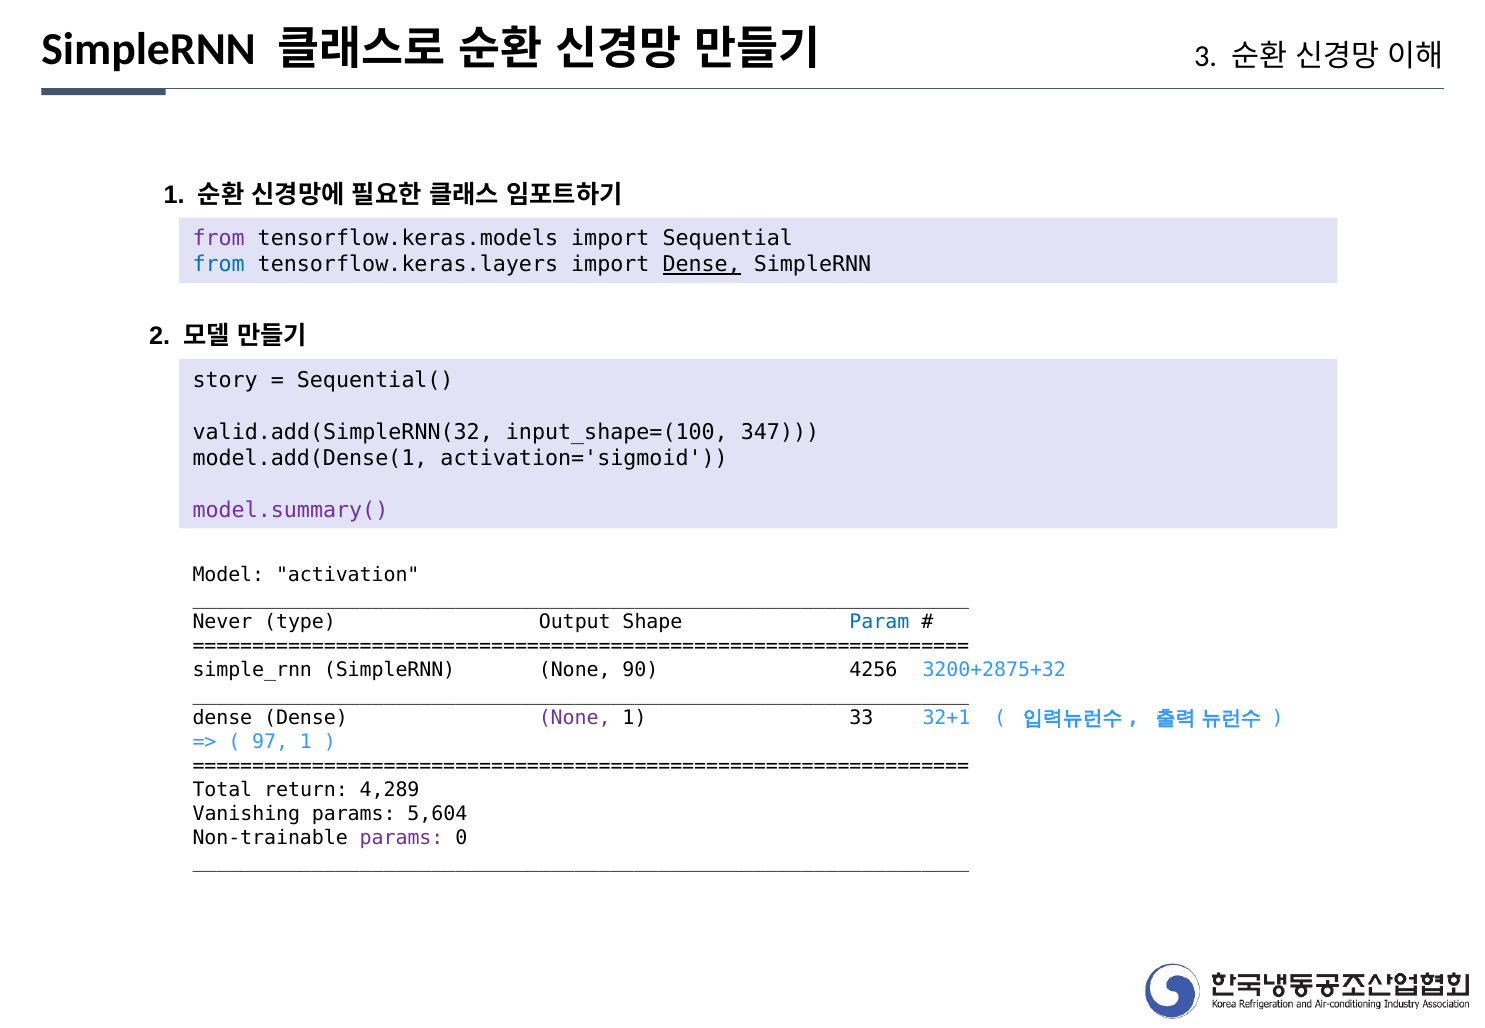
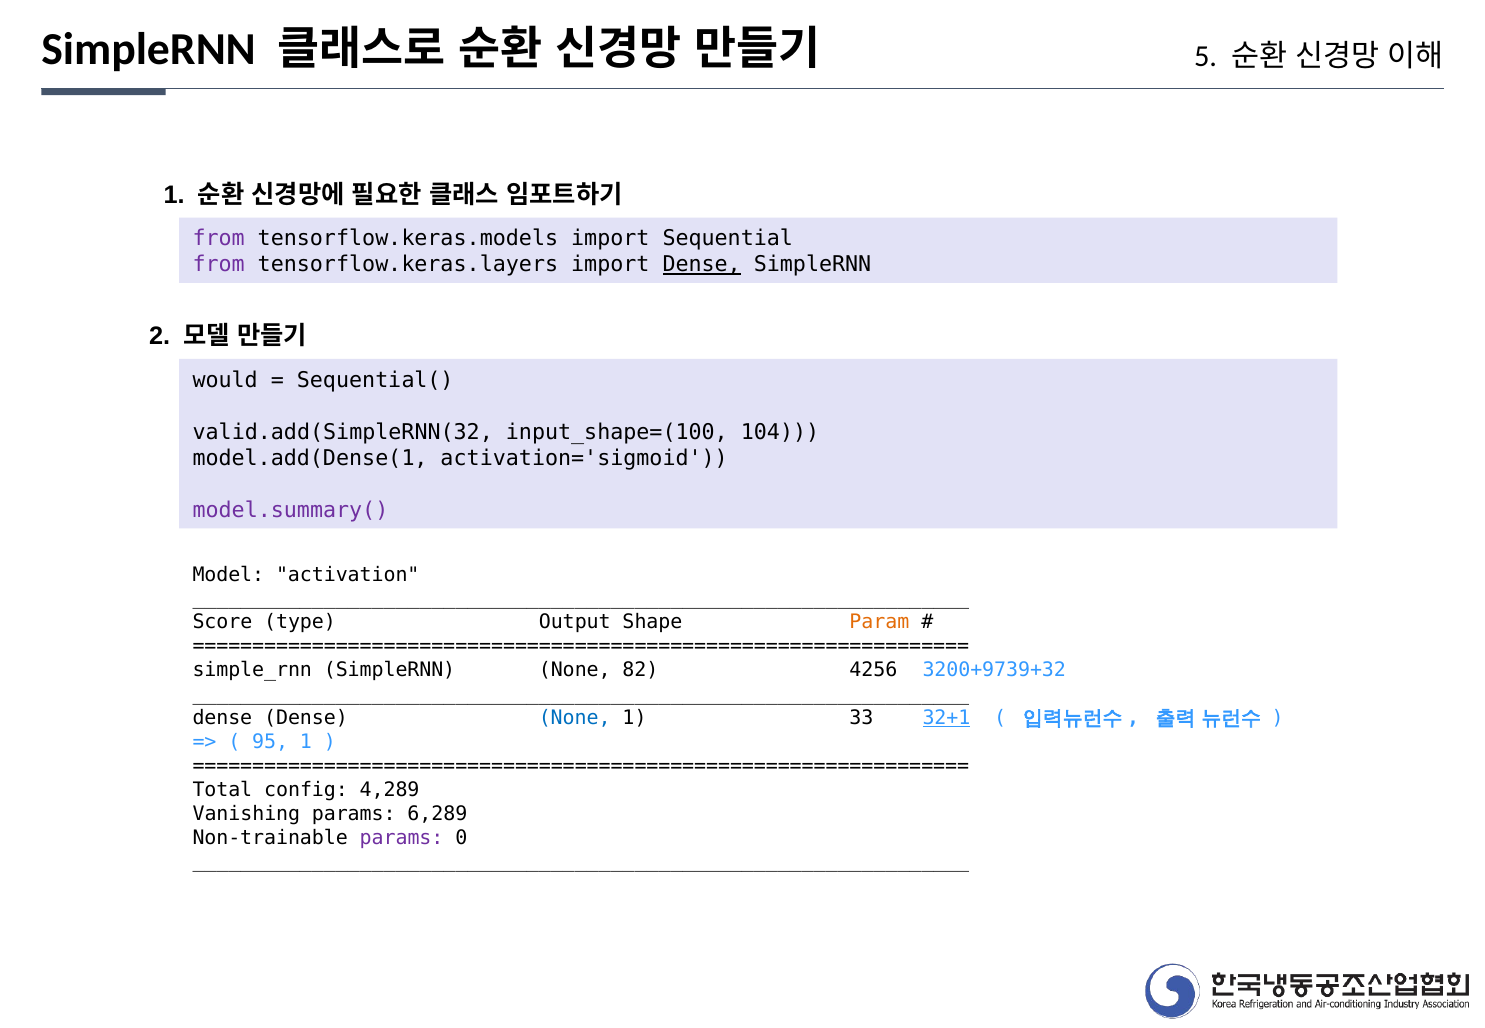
3: 3 -> 5
from at (219, 265) colour: blue -> purple
story: story -> would
347: 347 -> 104
Never: Never -> Score
Param colour: blue -> orange
90: 90 -> 82
3200+2875+32: 3200+2875+32 -> 3200+9739+32
None at (575, 718) colour: purple -> blue
32+1 underline: none -> present
97: 97 -> 95
return: return -> config
5,604: 5,604 -> 6,289
